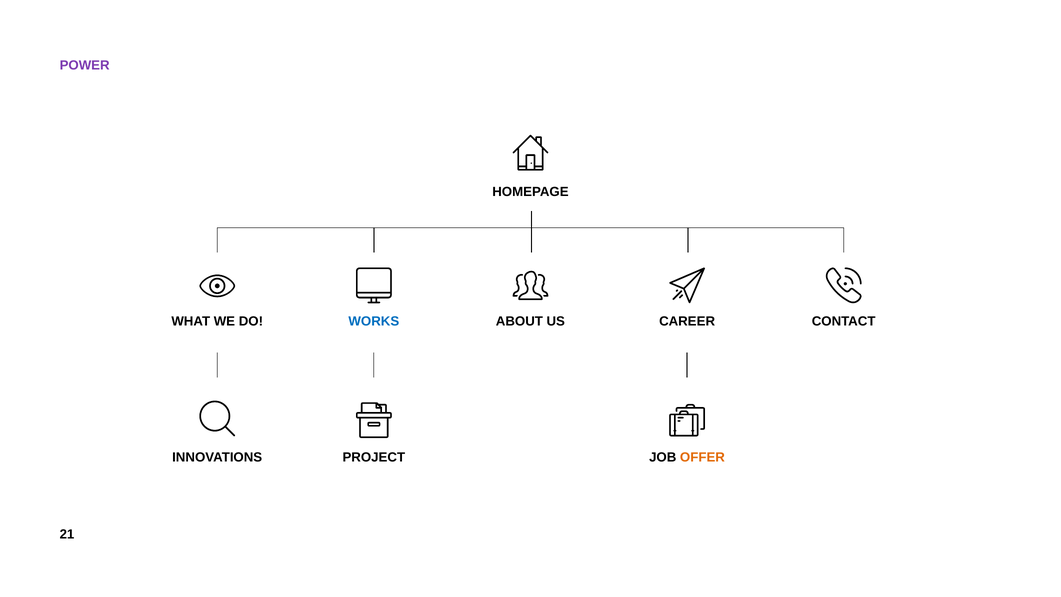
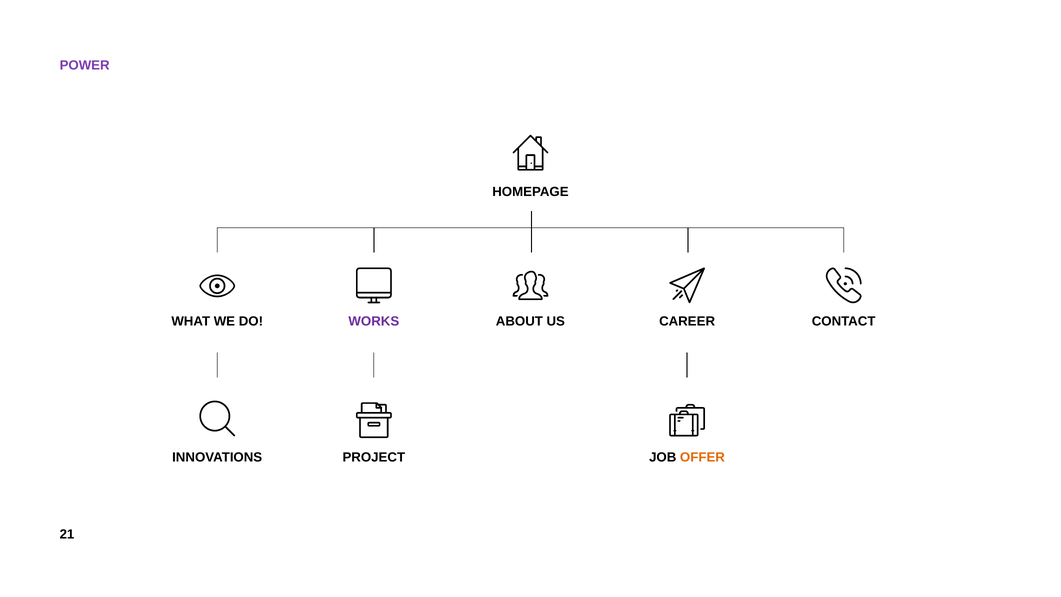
WORKS colour: blue -> purple
